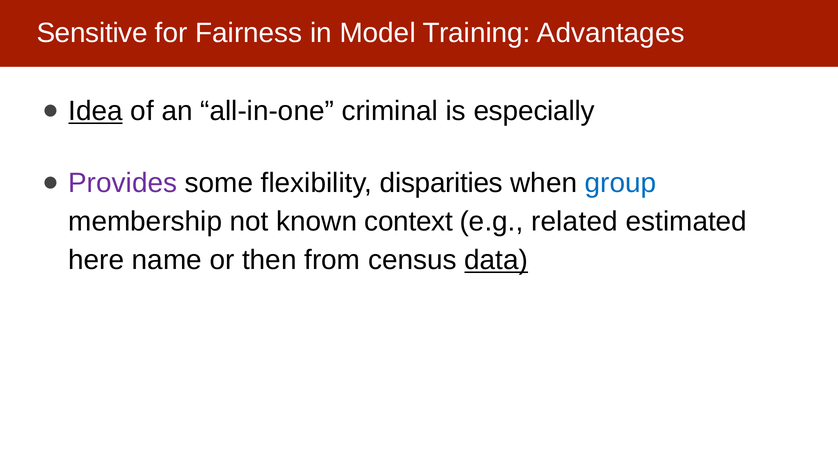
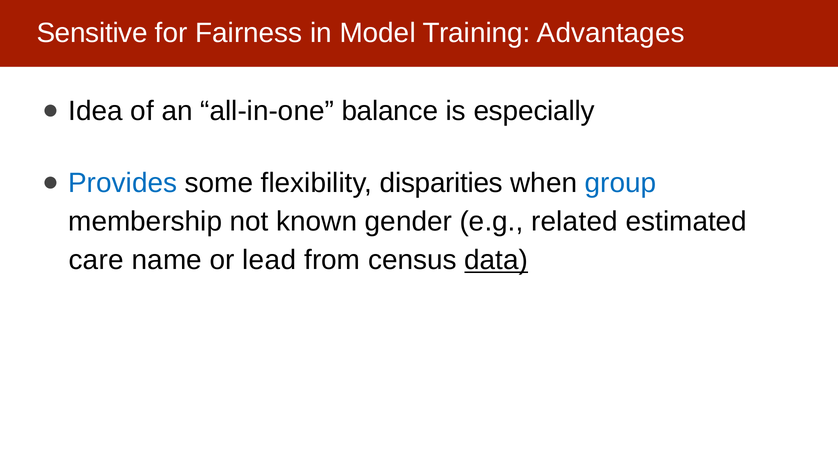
Idea underline: present -> none
criminal: criminal -> balance
Provides colour: purple -> blue
context: context -> gender
here: here -> care
then: then -> lead
